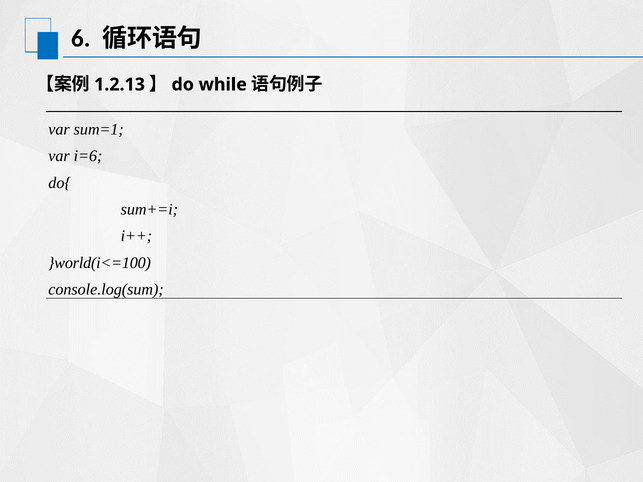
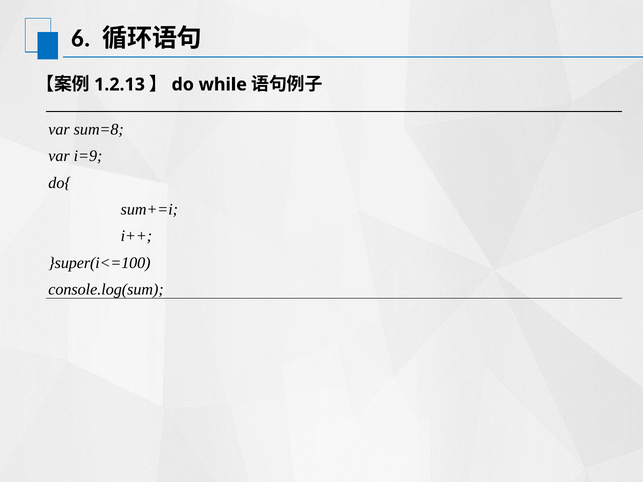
sum=1: sum=1 -> sum=8
i=6: i=6 -> i=9
}world(i<=100: }world(i<=100 -> }super(i<=100
